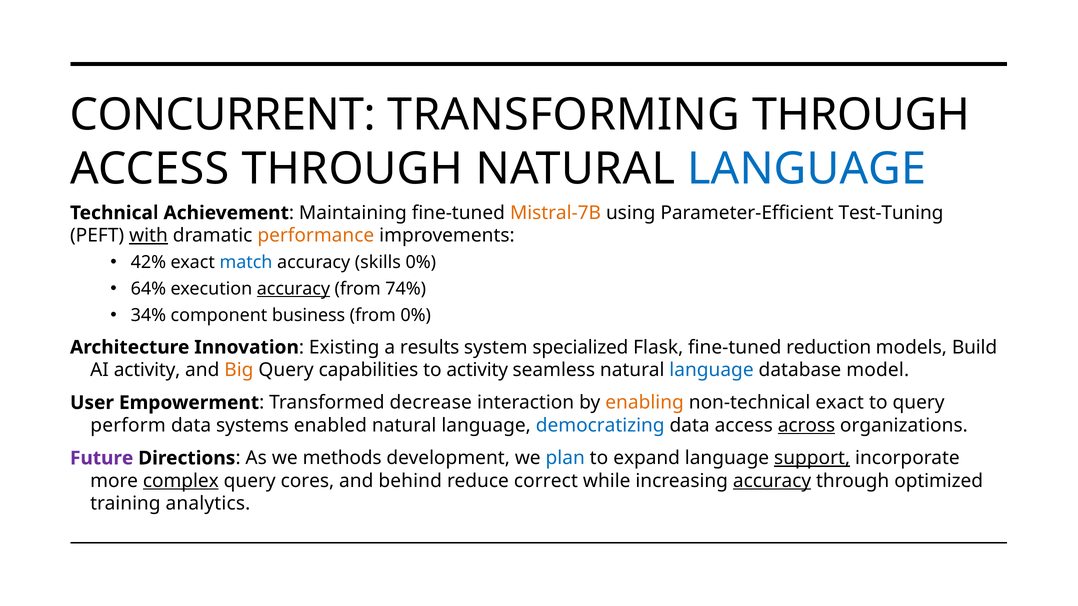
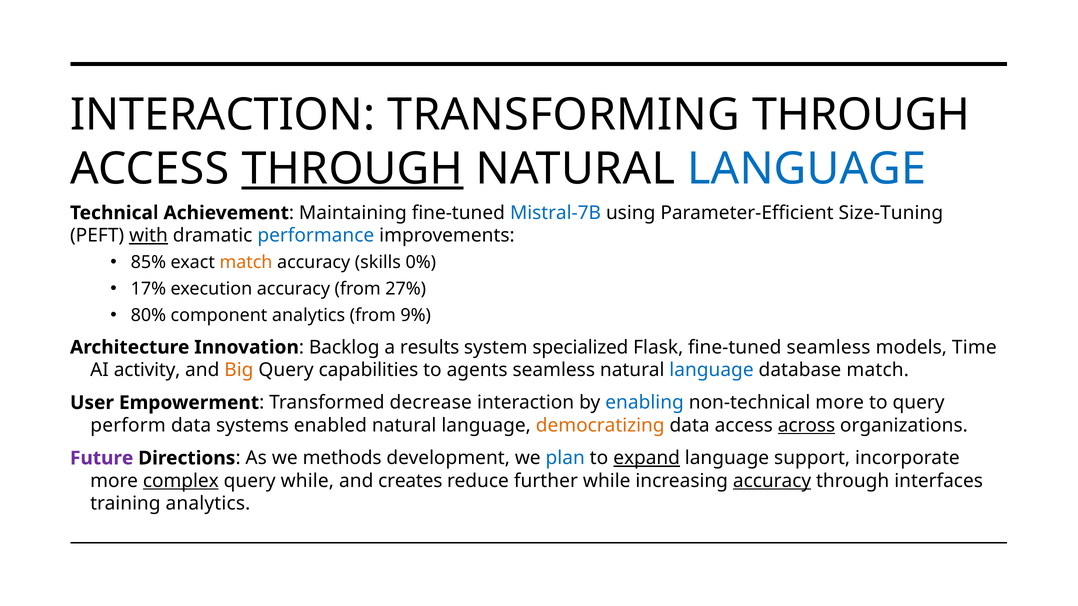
CONCURRENT at (223, 115): CONCURRENT -> INTERACTION
THROUGH at (352, 169) underline: none -> present
Mistral-7B colour: orange -> blue
Test-Tuning: Test-Tuning -> Size-Tuning
performance colour: orange -> blue
42%: 42% -> 85%
match at (246, 263) colour: blue -> orange
64%: 64% -> 17%
accuracy at (293, 289) underline: present -> none
74%: 74% -> 27%
34%: 34% -> 80%
component business: business -> analytics
from 0%: 0% -> 9%
Existing: Existing -> Backlog
fine-tuned reduction: reduction -> seamless
Build: Build -> Time
to activity: activity -> agents
database model: model -> match
enabling colour: orange -> blue
non-technical exact: exact -> more
democratizing colour: blue -> orange
expand underline: none -> present
support underline: present -> none
query cores: cores -> while
behind: behind -> creates
correct: correct -> further
optimized: optimized -> interfaces
